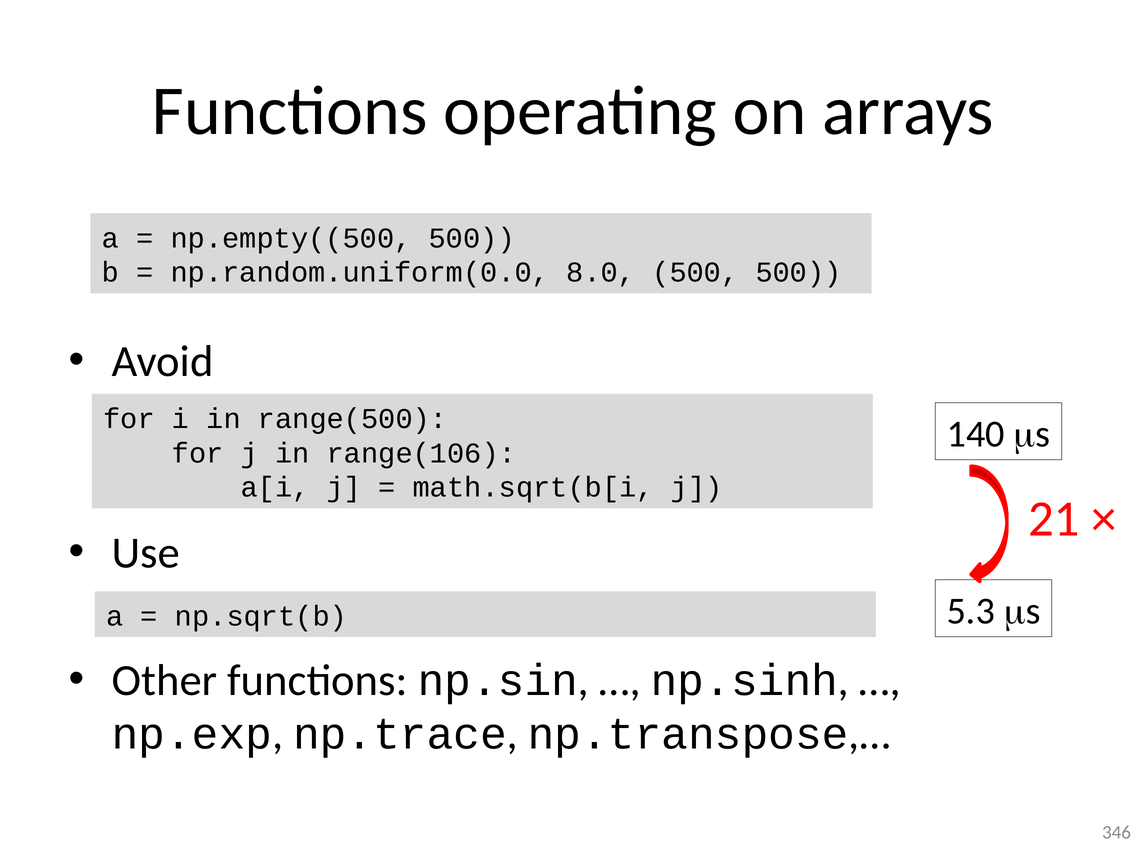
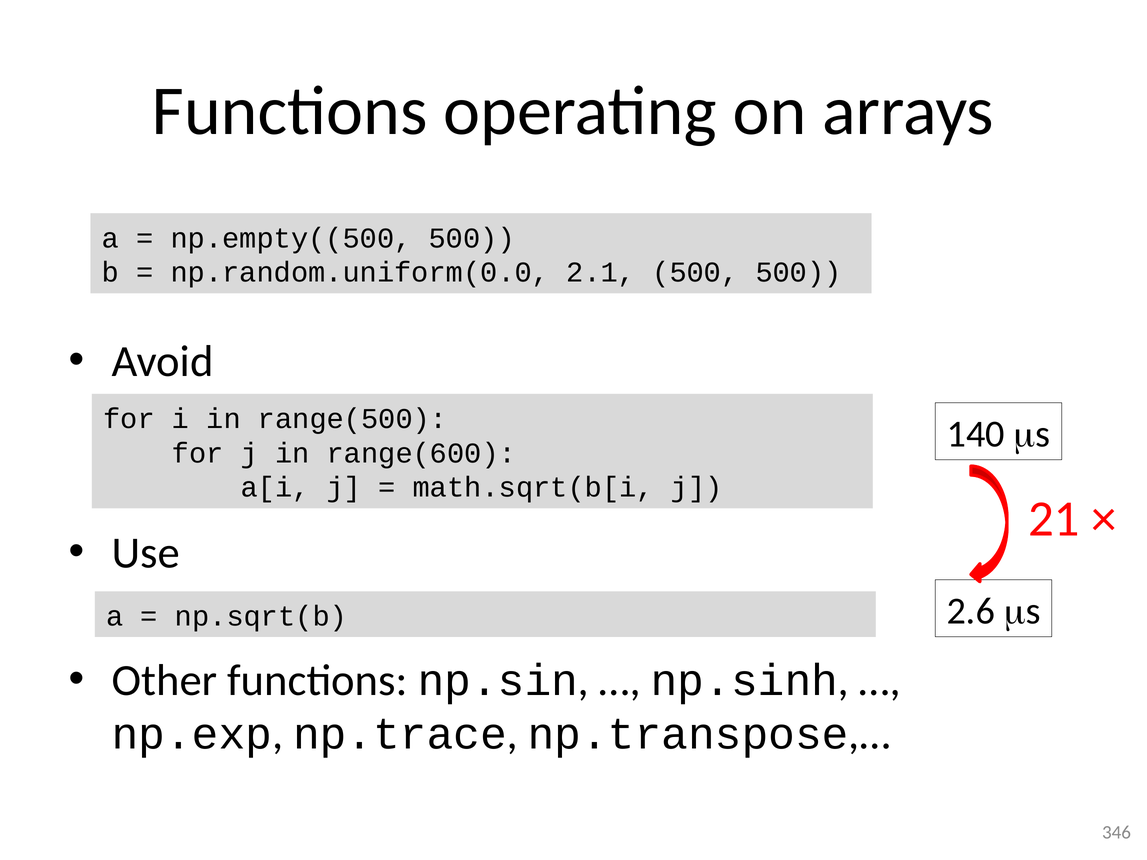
8.0: 8.0 -> 2.1
range(106: range(106 -> range(600
5.3: 5.3 -> 2.6
